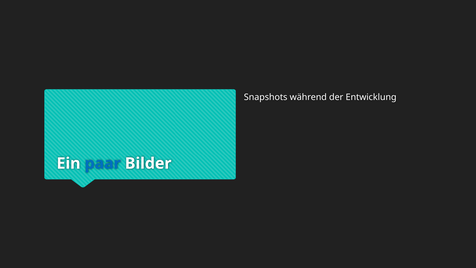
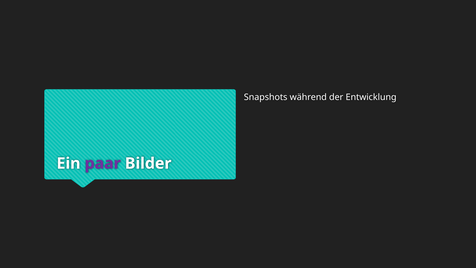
paar colour: blue -> purple
